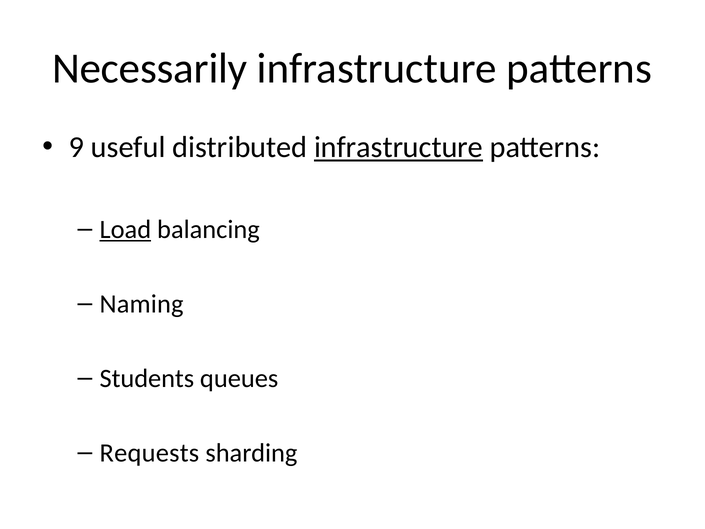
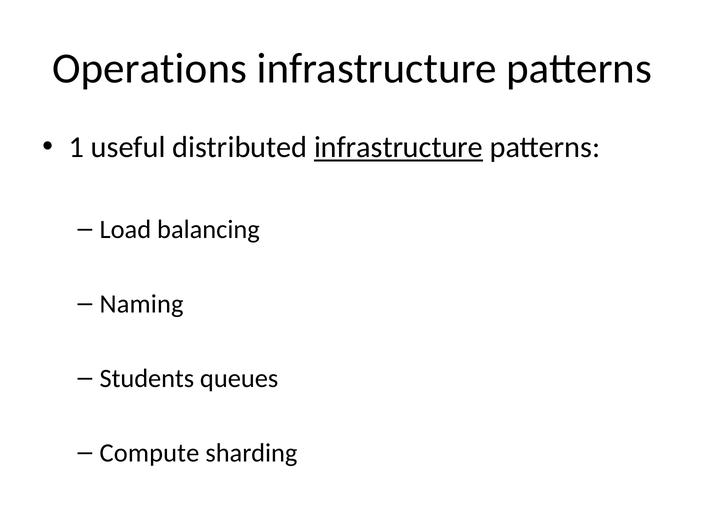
Necessarily: Necessarily -> Operations
9: 9 -> 1
Load underline: present -> none
Requests: Requests -> Compute
